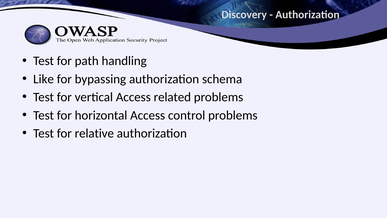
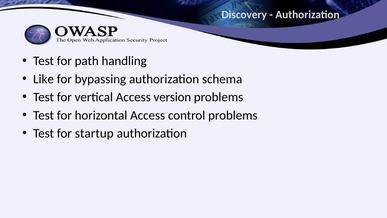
related: related -> version
relative: relative -> startup
